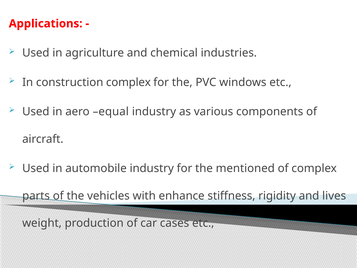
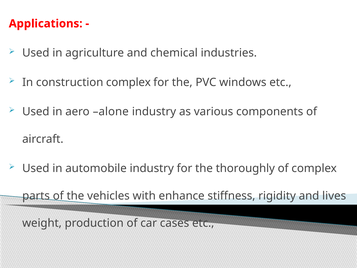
equal: equal -> alone
mentioned: mentioned -> thoroughly
